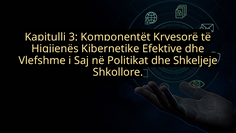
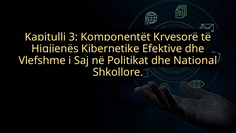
Shkeljeje: Shkeljeje -> National
